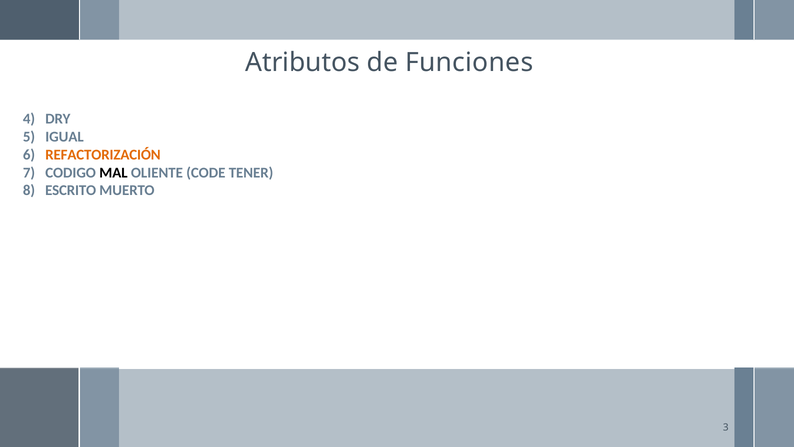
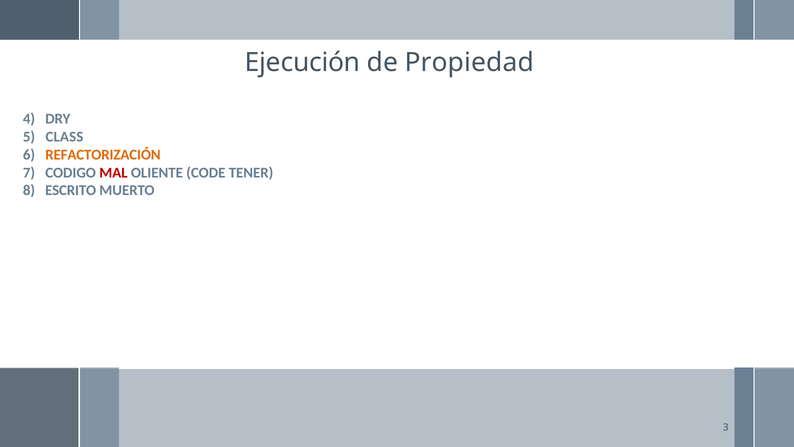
Atributos: Atributos -> Ejecución
Funciones: Funciones -> Propiedad
IGUAL: IGUAL -> CLASS
MAL colour: black -> red
